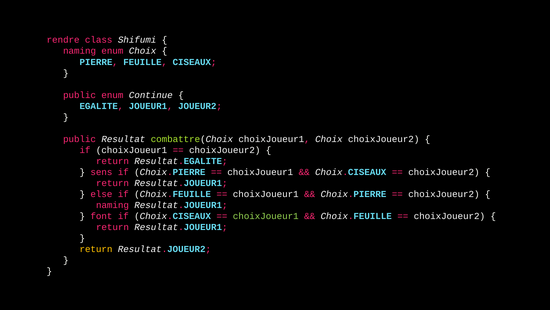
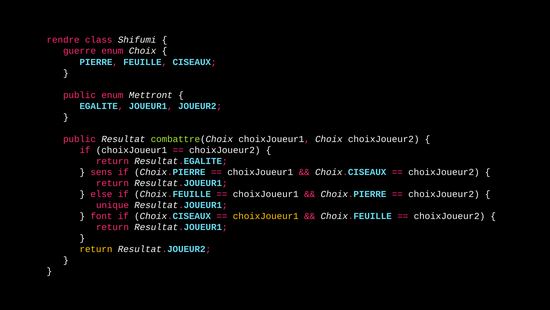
naming at (80, 51): naming -> guerre
Continue: Continue -> Mettront
naming at (112, 205): naming -> unique
choixJoueur1 at (266, 216) colour: light green -> yellow
